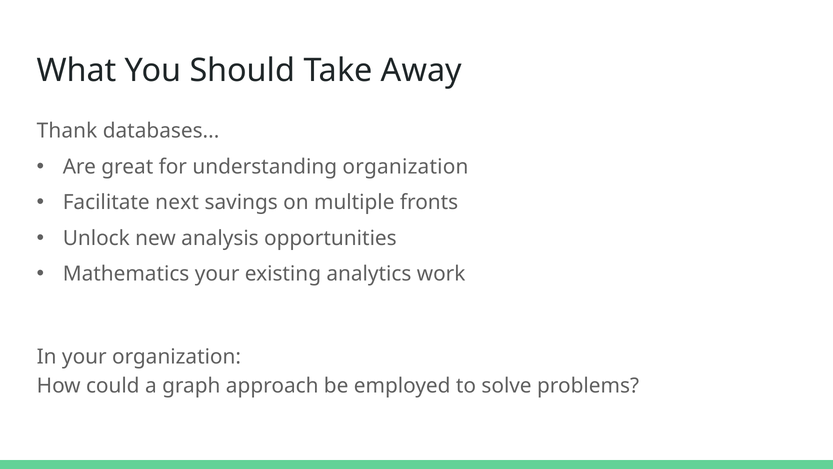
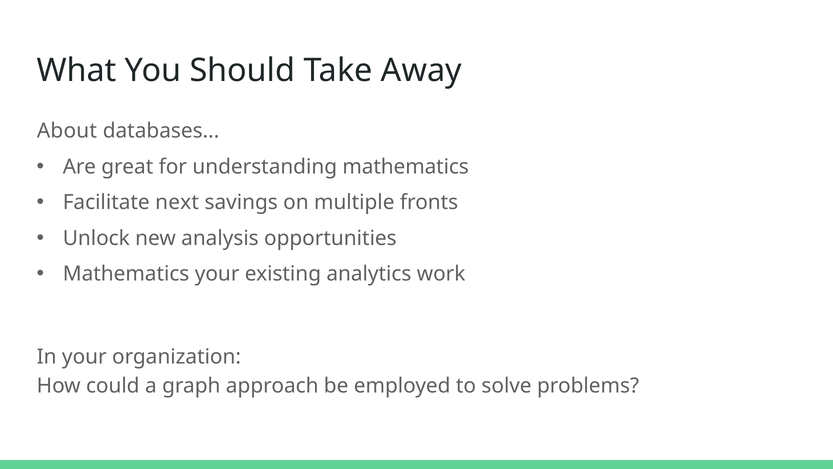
Thank: Thank -> About
understanding organization: organization -> mathematics
